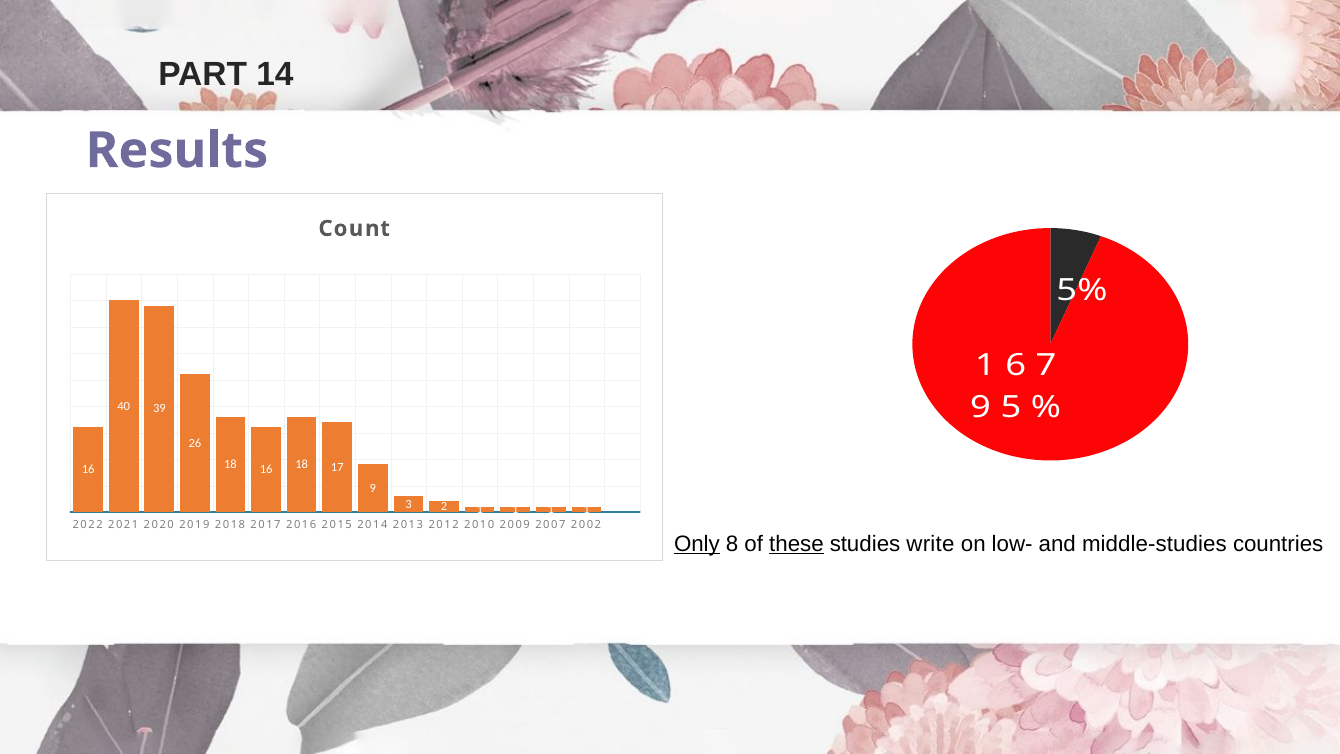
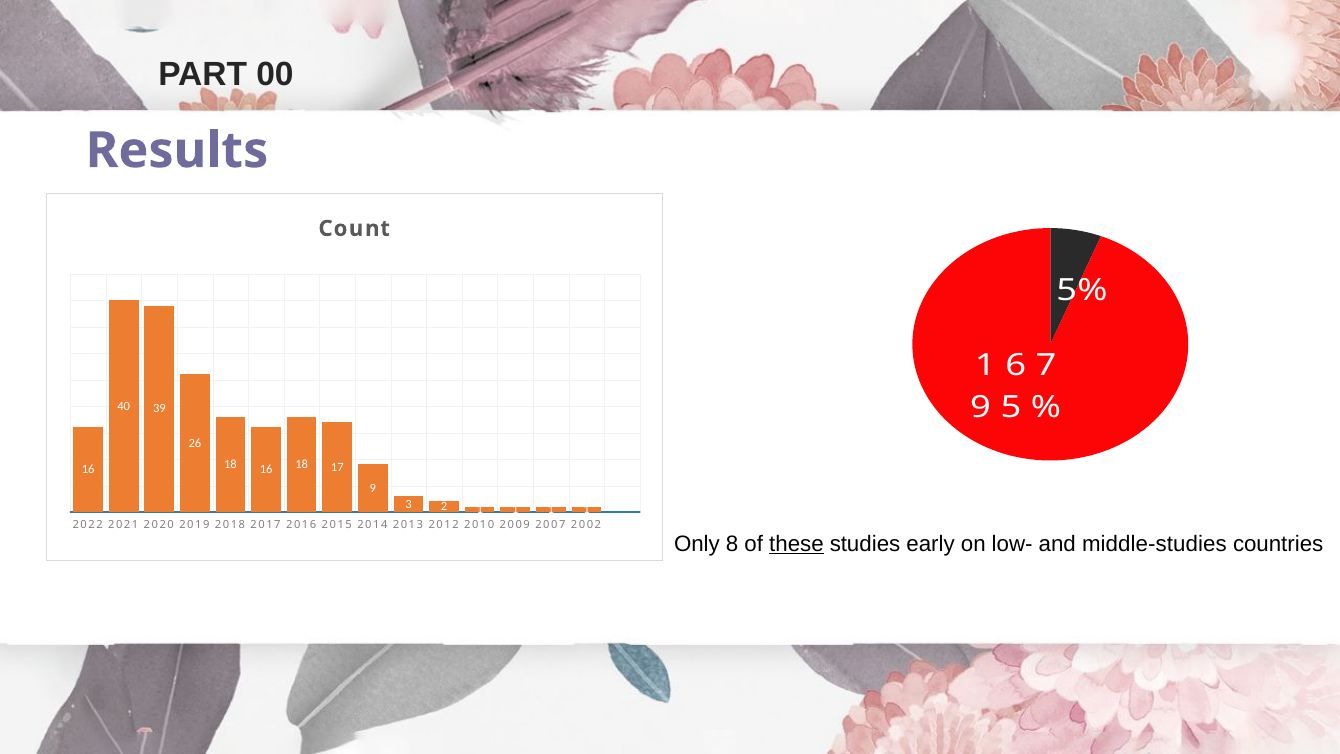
14: 14 -> 00
Only underline: present -> none
write: write -> early
